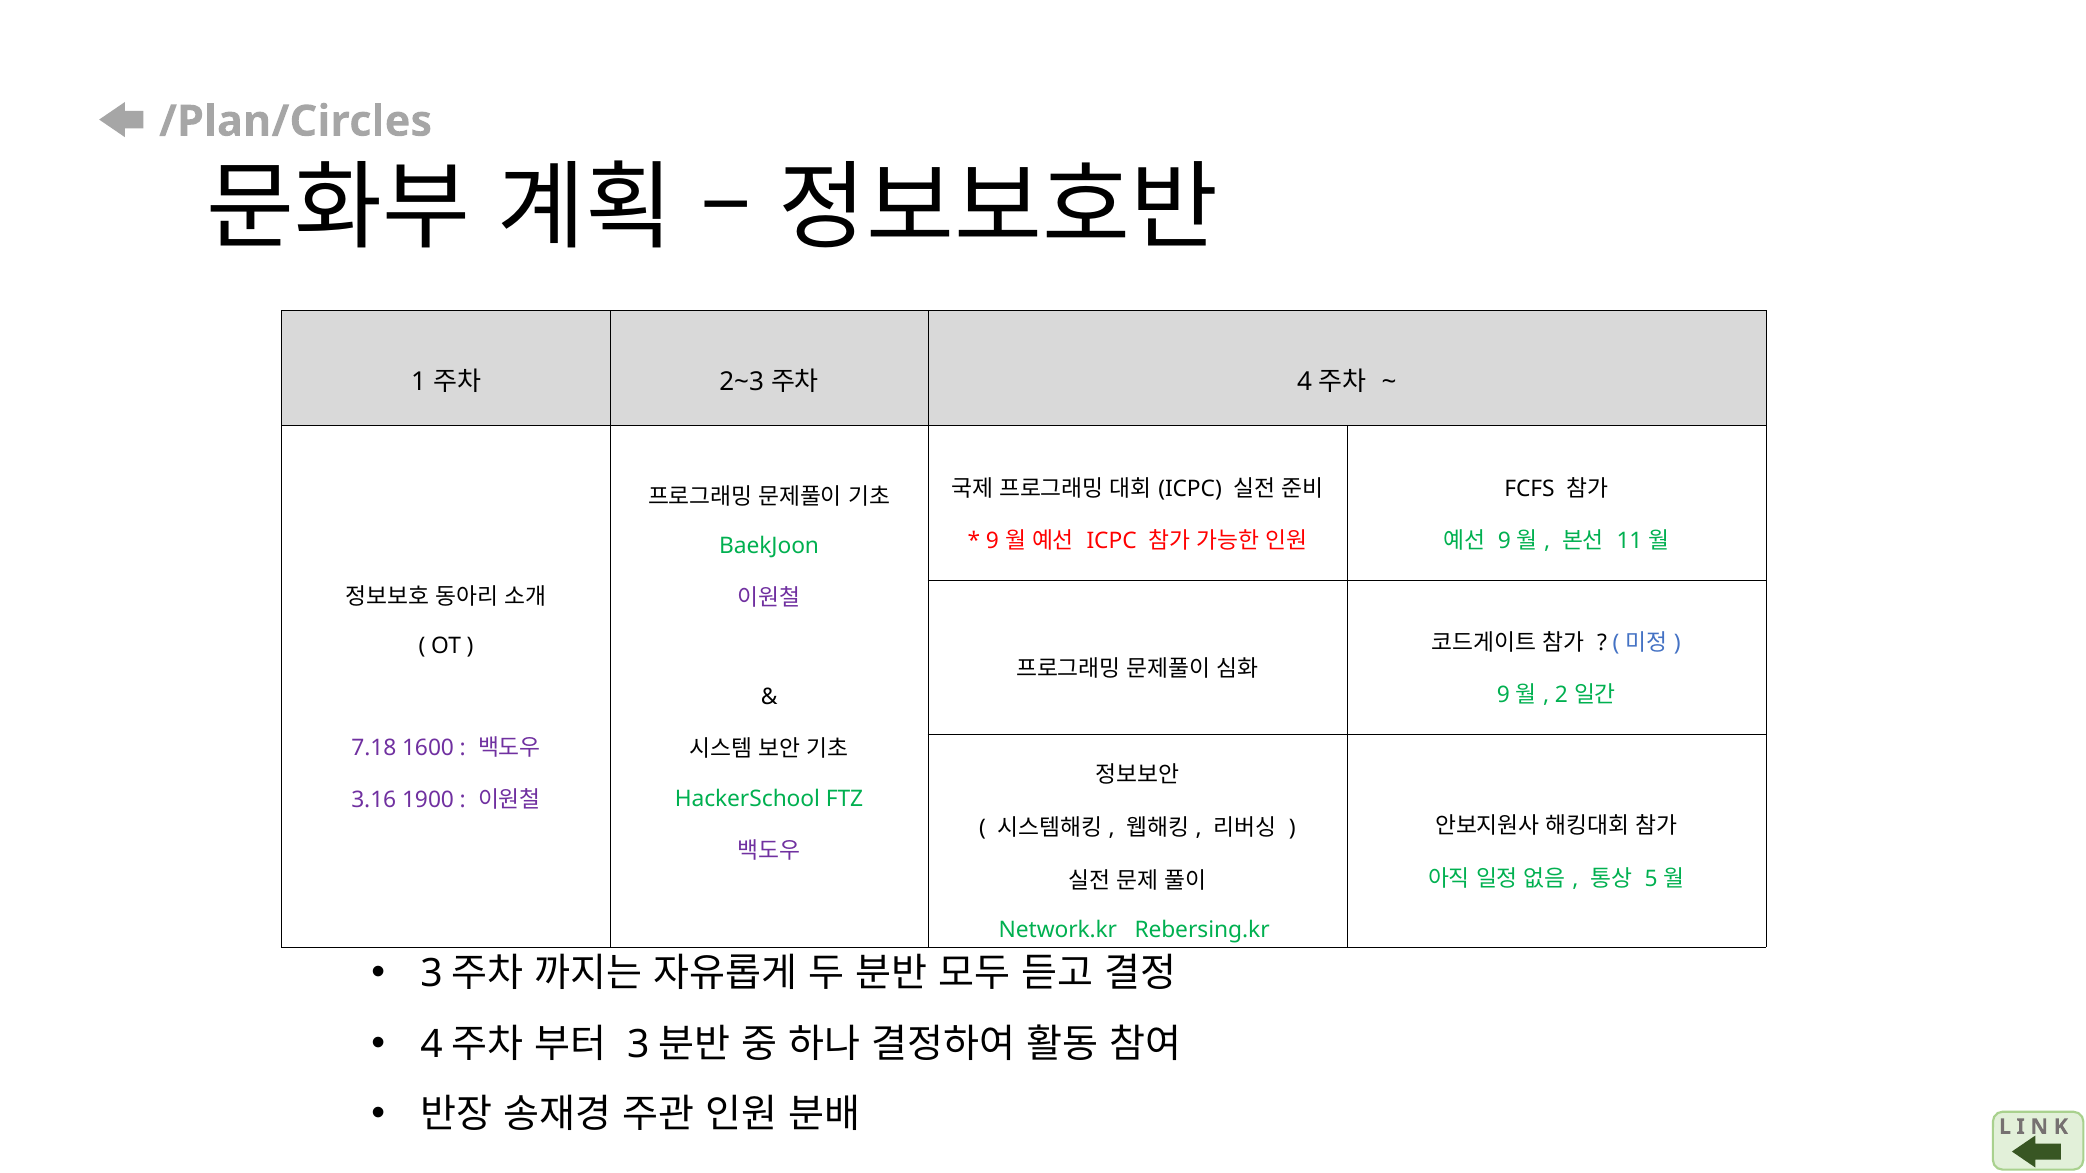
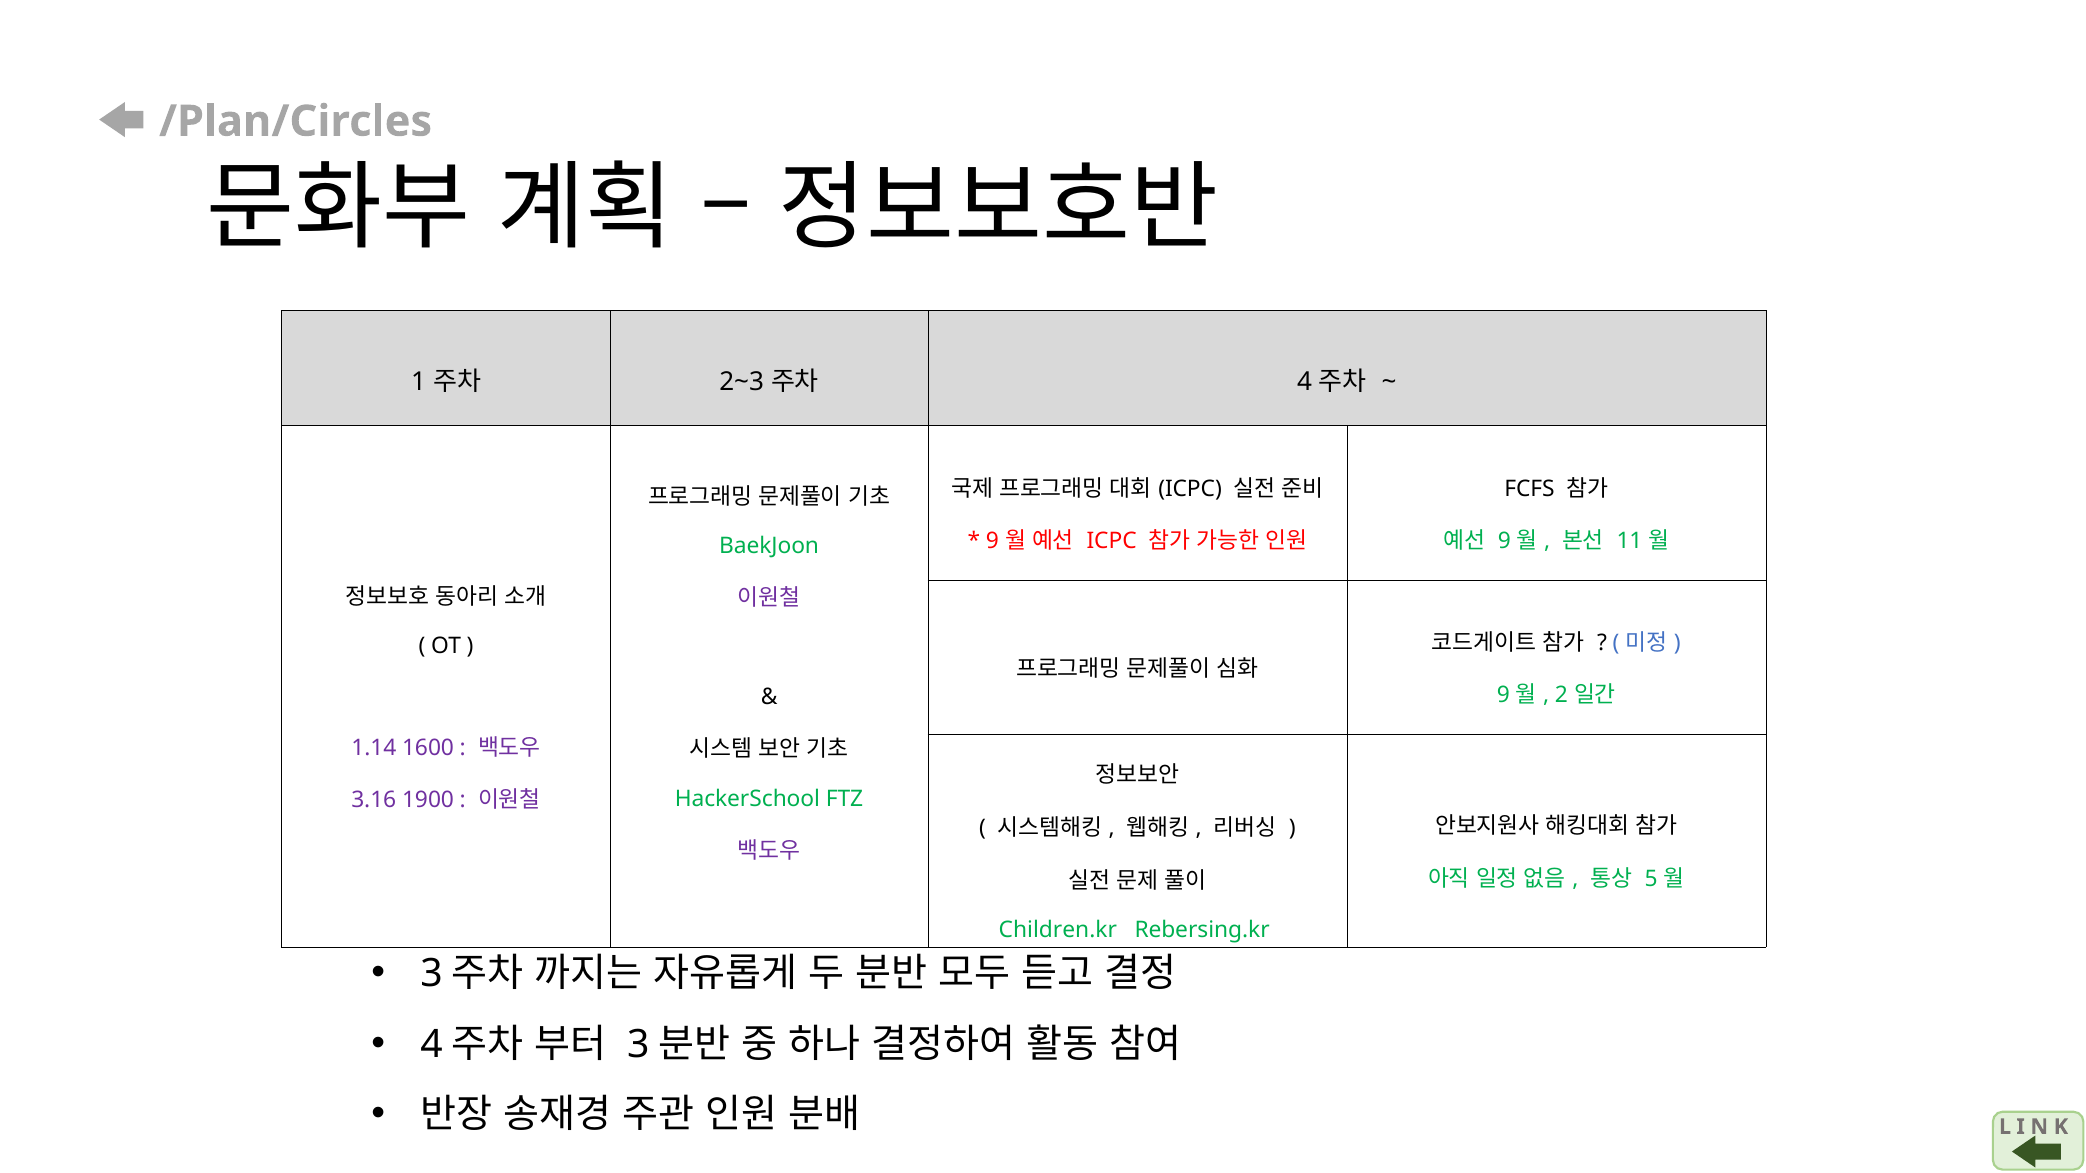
7.18: 7.18 -> 1.14
Network.kr: Network.kr -> Children.kr
